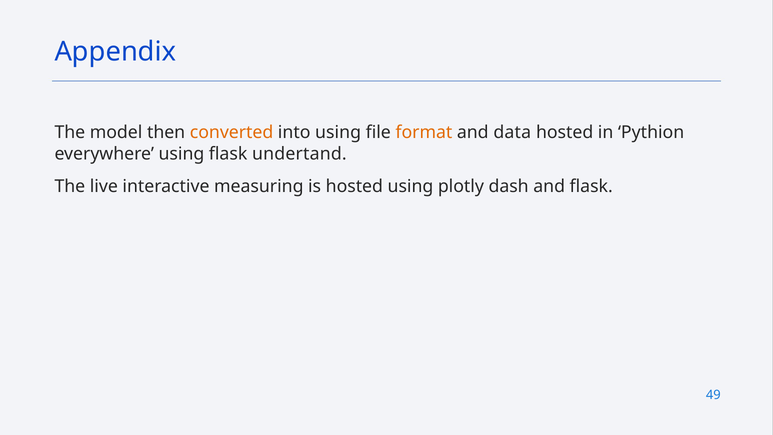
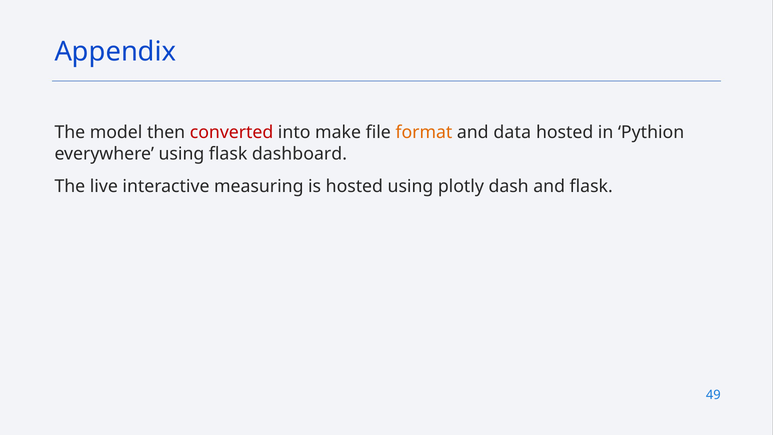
converted colour: orange -> red
into using: using -> make
undertand: undertand -> dashboard
